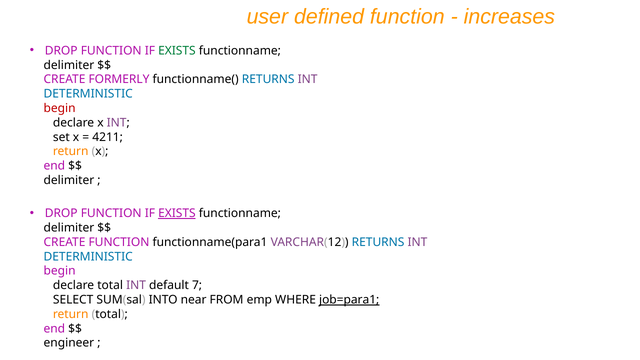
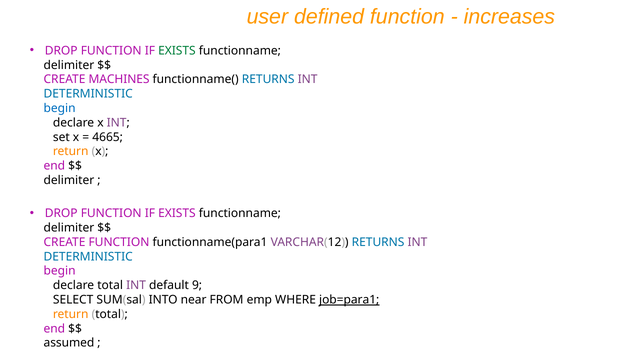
FORMERLY: FORMERLY -> MACHINES
begin at (60, 108) colour: red -> blue
4211: 4211 -> 4665
EXISTS at (177, 213) underline: present -> none
7: 7 -> 9
engineer: engineer -> assumed
